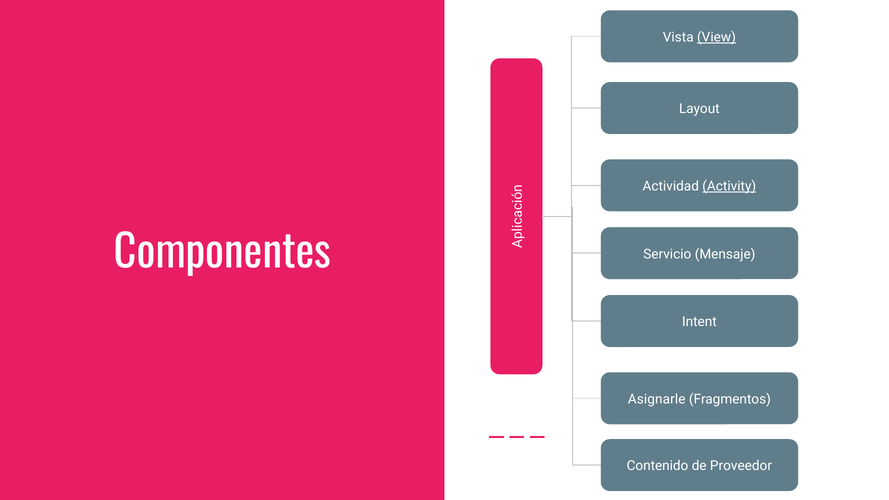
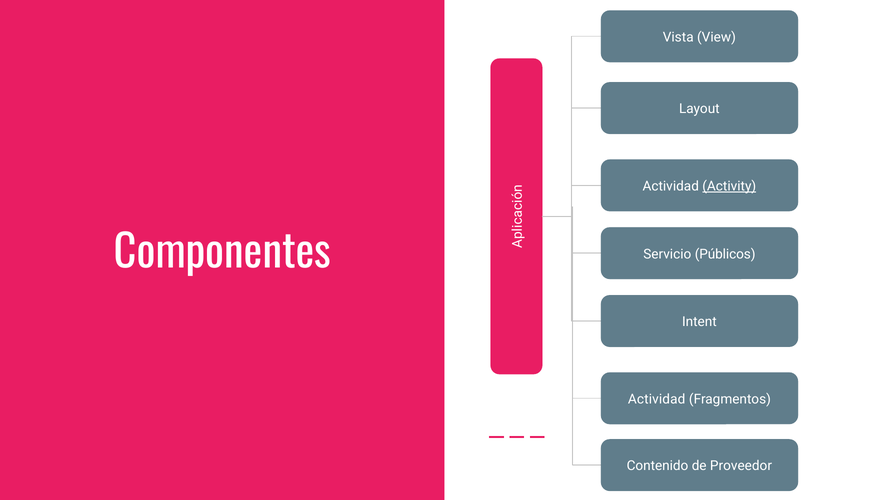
View underline: present -> none
Mensaje: Mensaje -> Públicos
Asignarle at (657, 399): Asignarle -> Actividad
